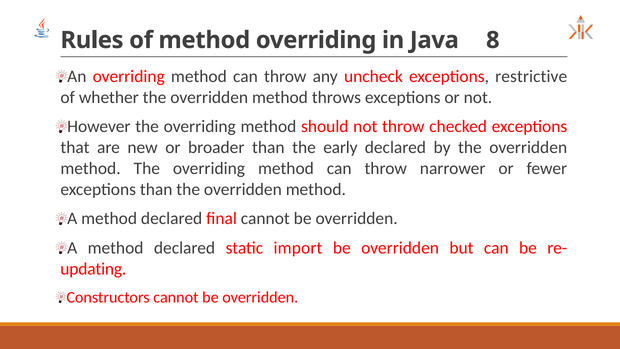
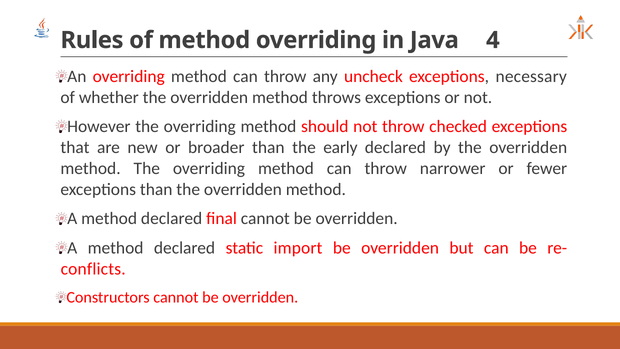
8: 8 -> 4
restrictive: restrictive -> necessary
updating: updating -> conflicts
